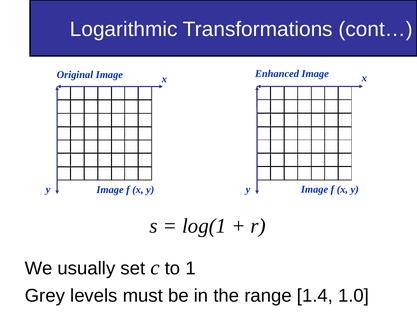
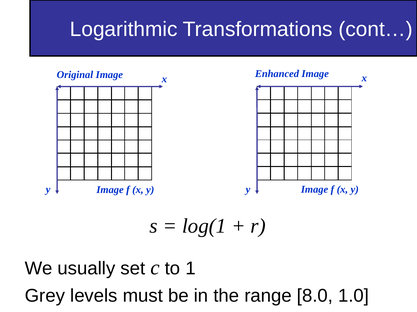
1.4: 1.4 -> 8.0
